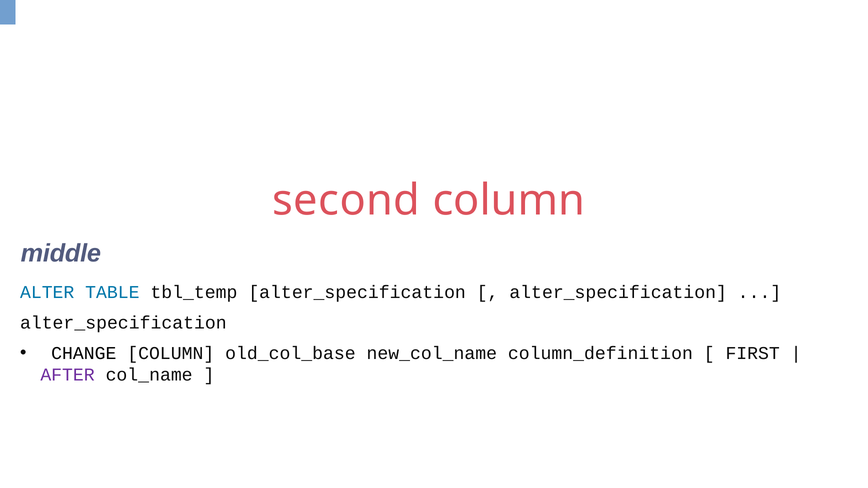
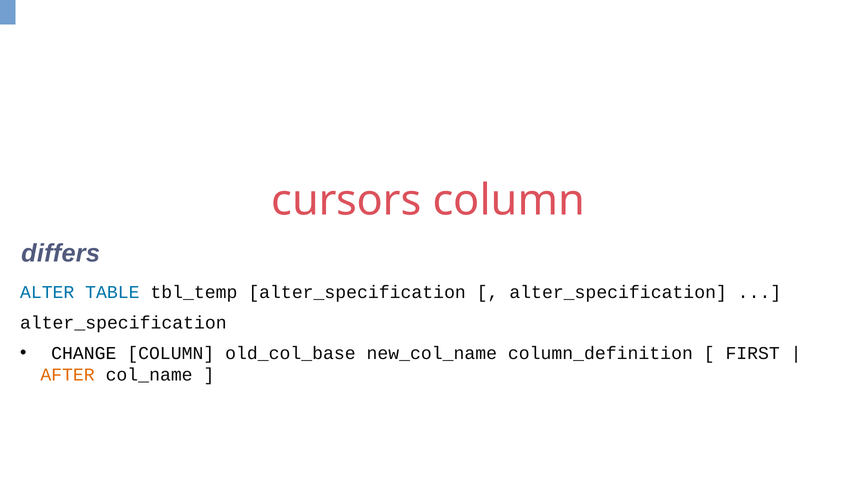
second: second -> cursors
middle: middle -> differs
AFTER colour: purple -> orange
